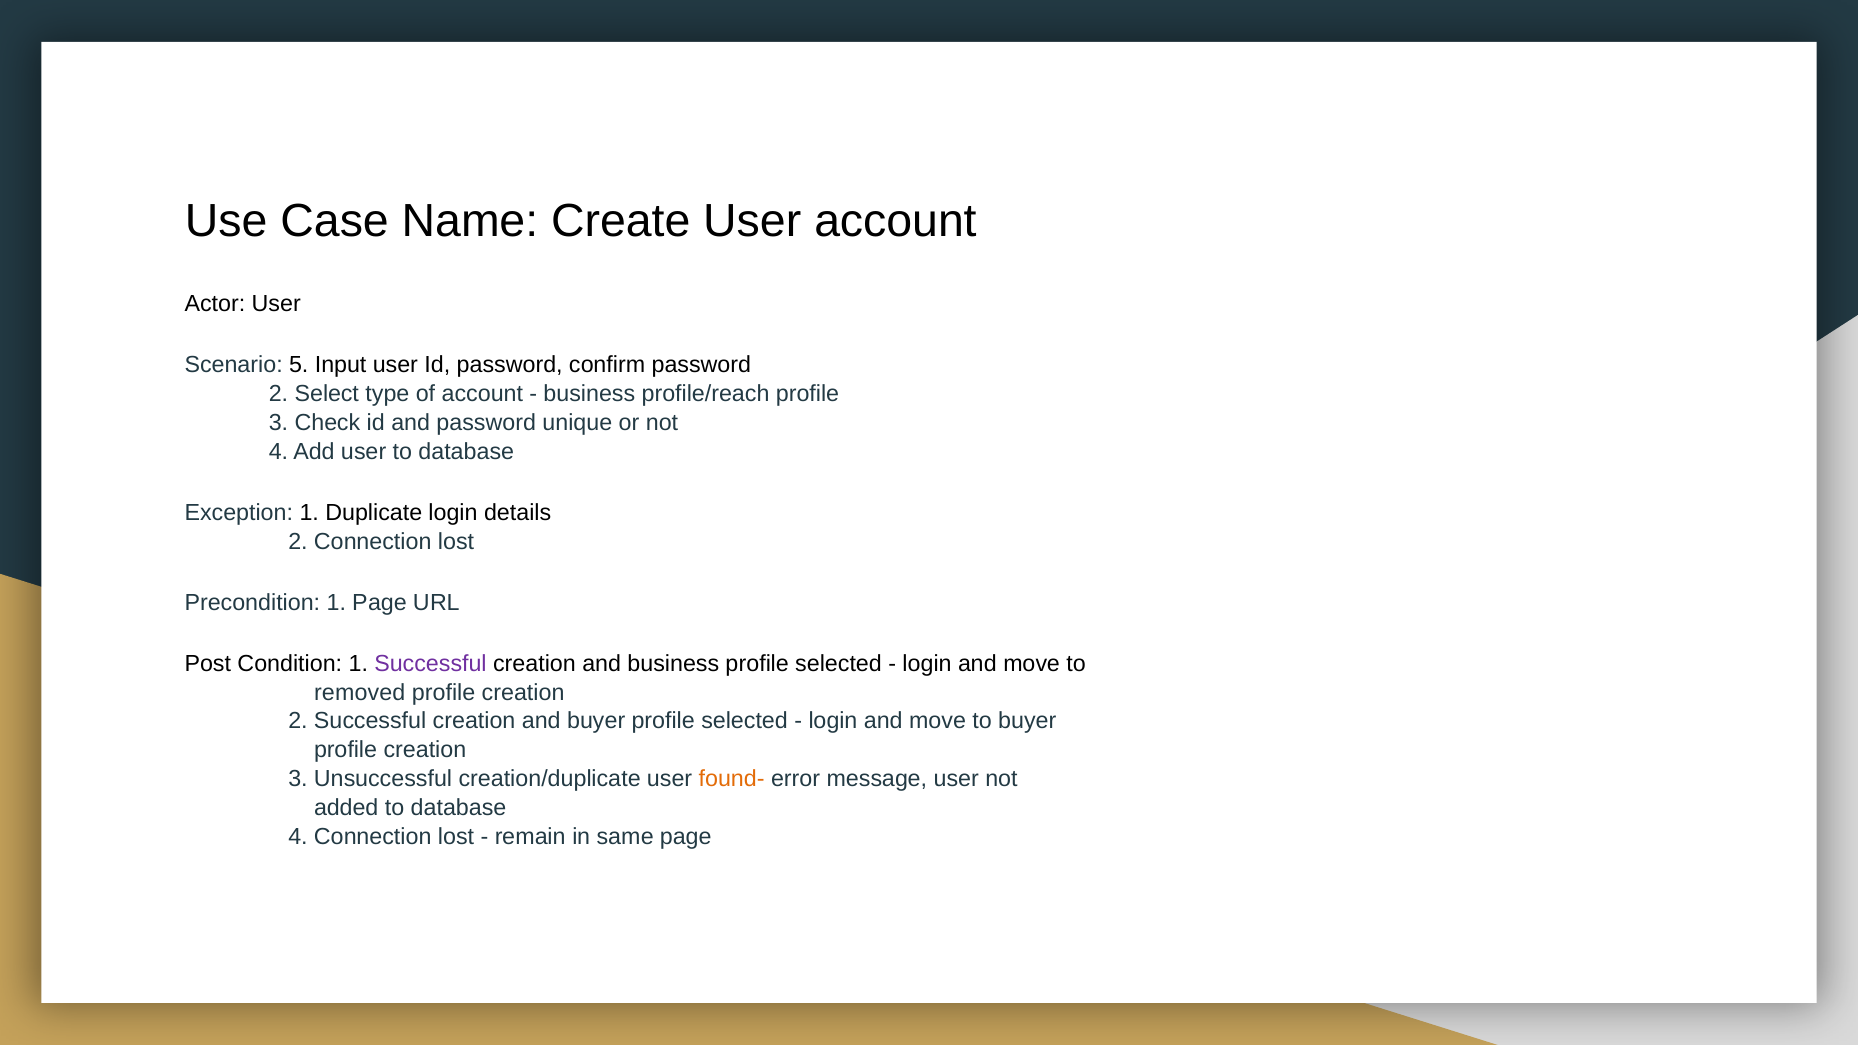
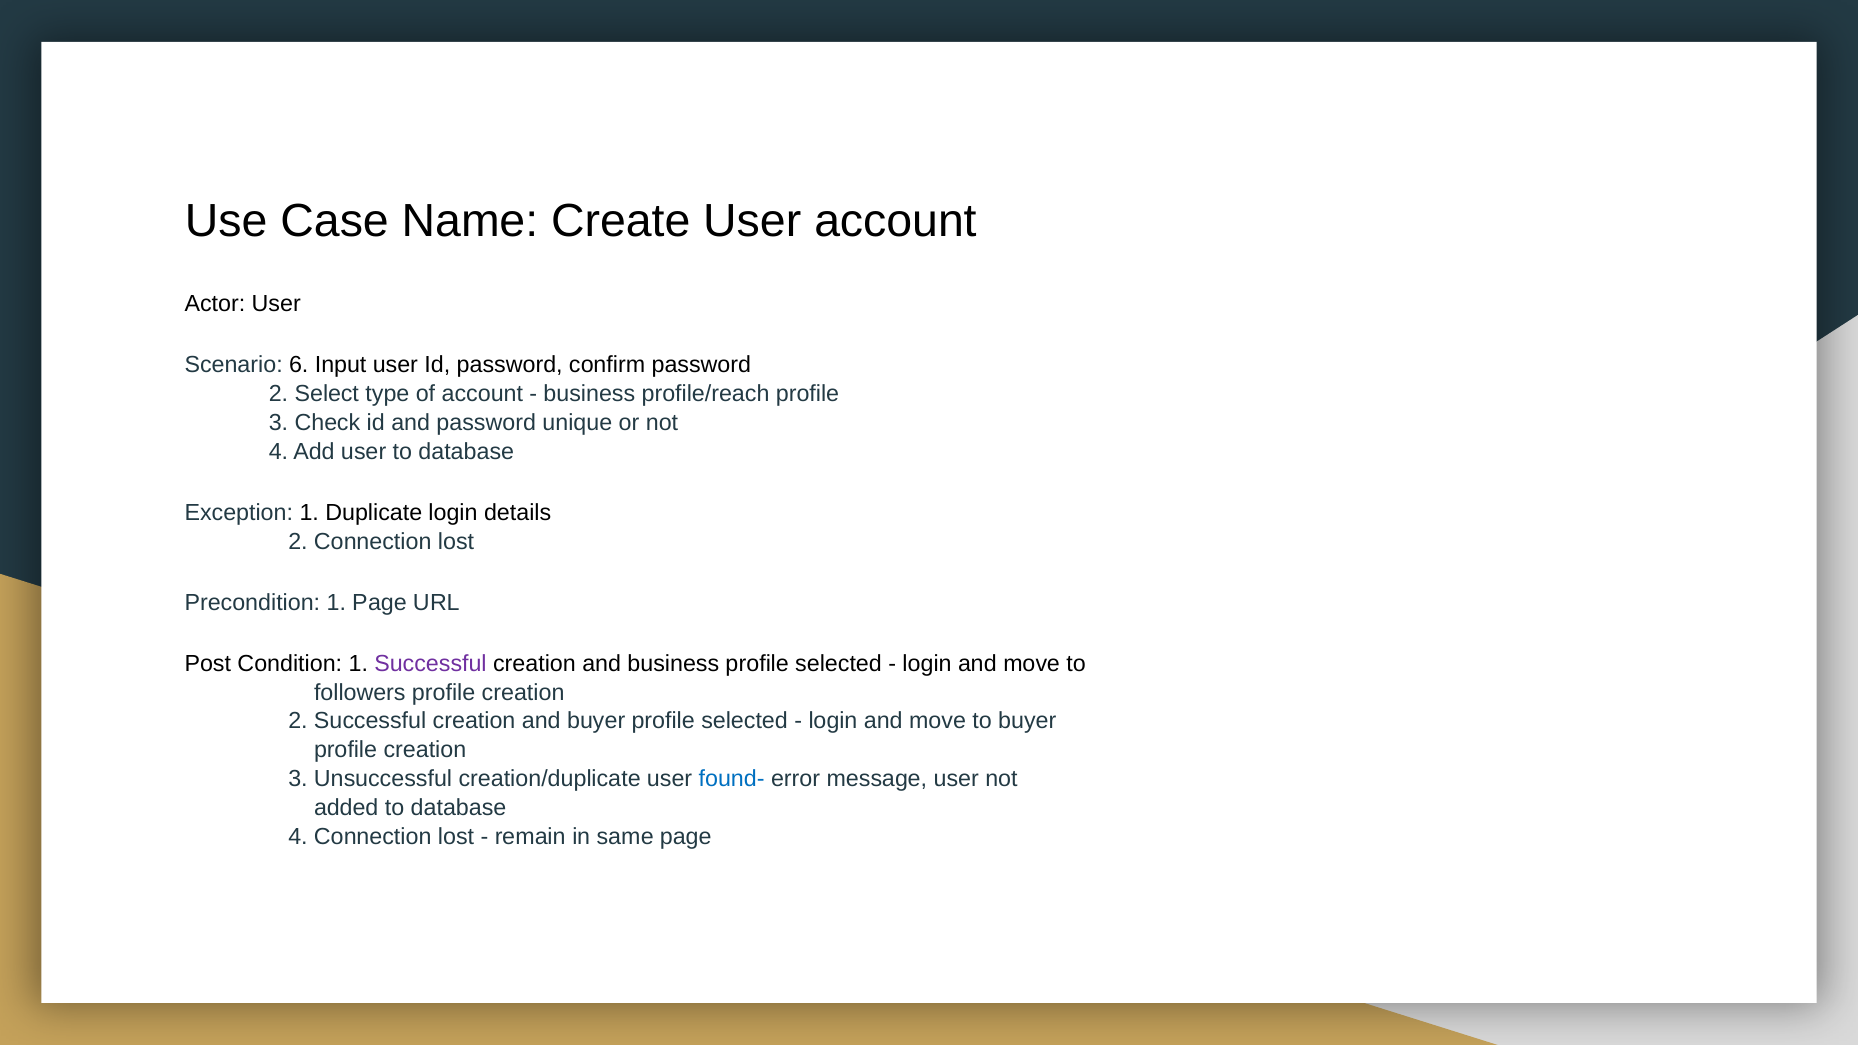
5: 5 -> 6
removed: removed -> followers
found- colour: orange -> blue
